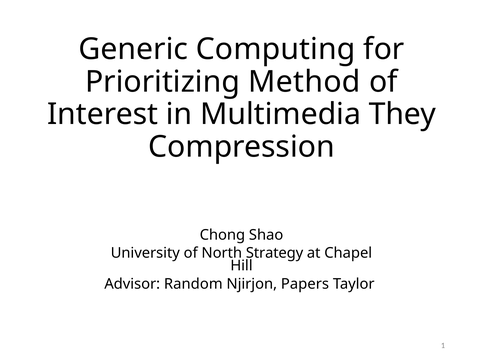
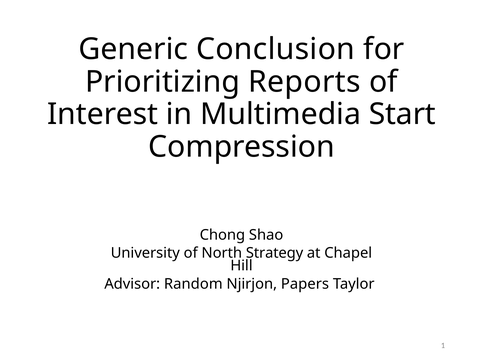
Computing: Computing -> Conclusion
Method: Method -> Reports
They: They -> Start
